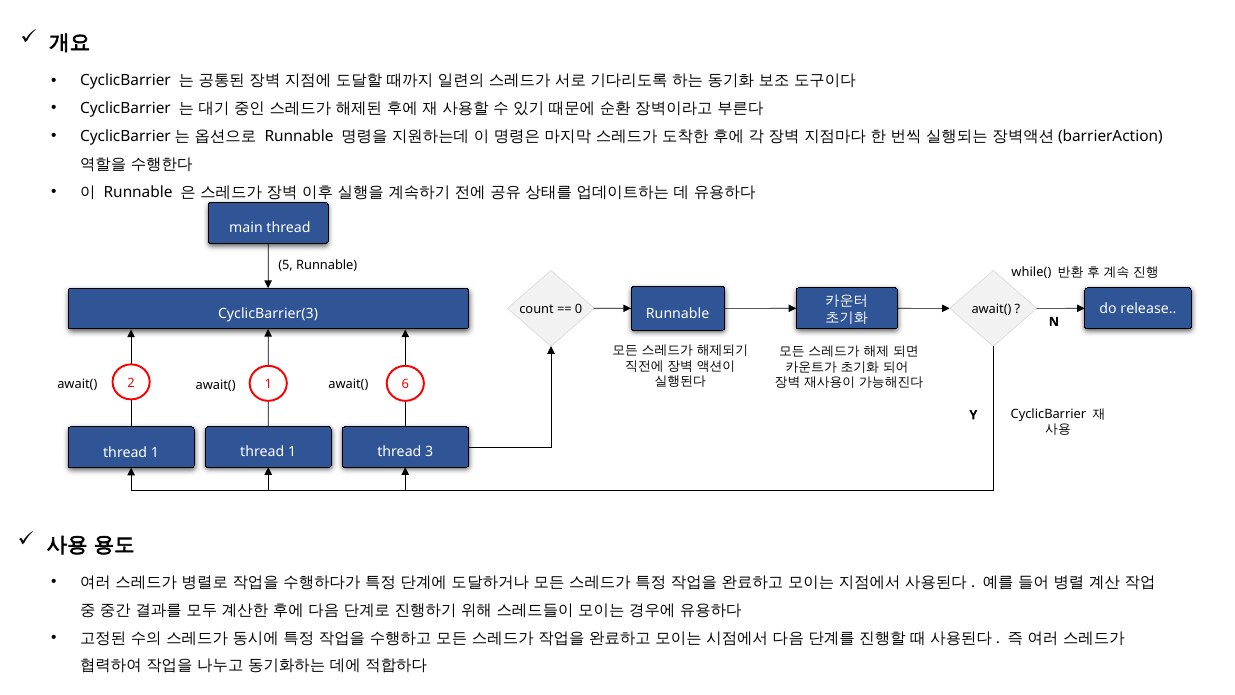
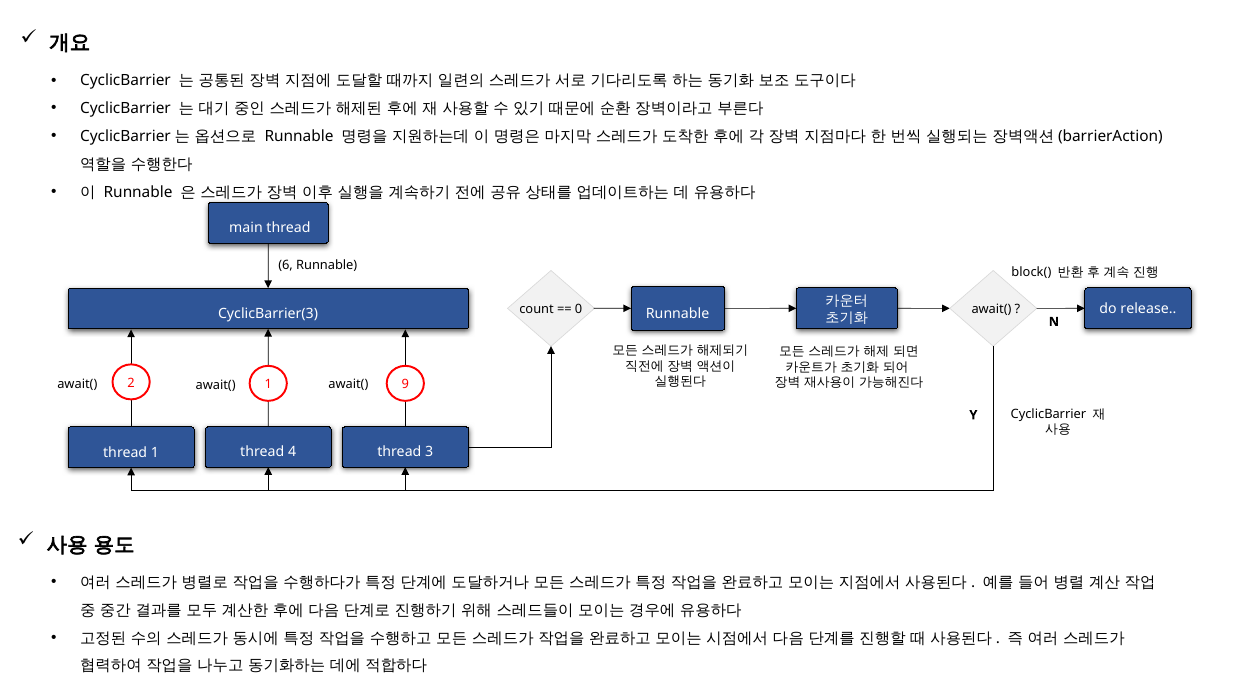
5: 5 -> 6
while(: while( -> block(
6: 6 -> 9
1 thread 1: 1 -> 4
